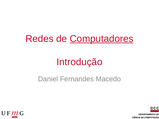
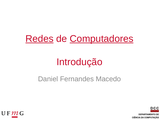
Redes underline: none -> present
